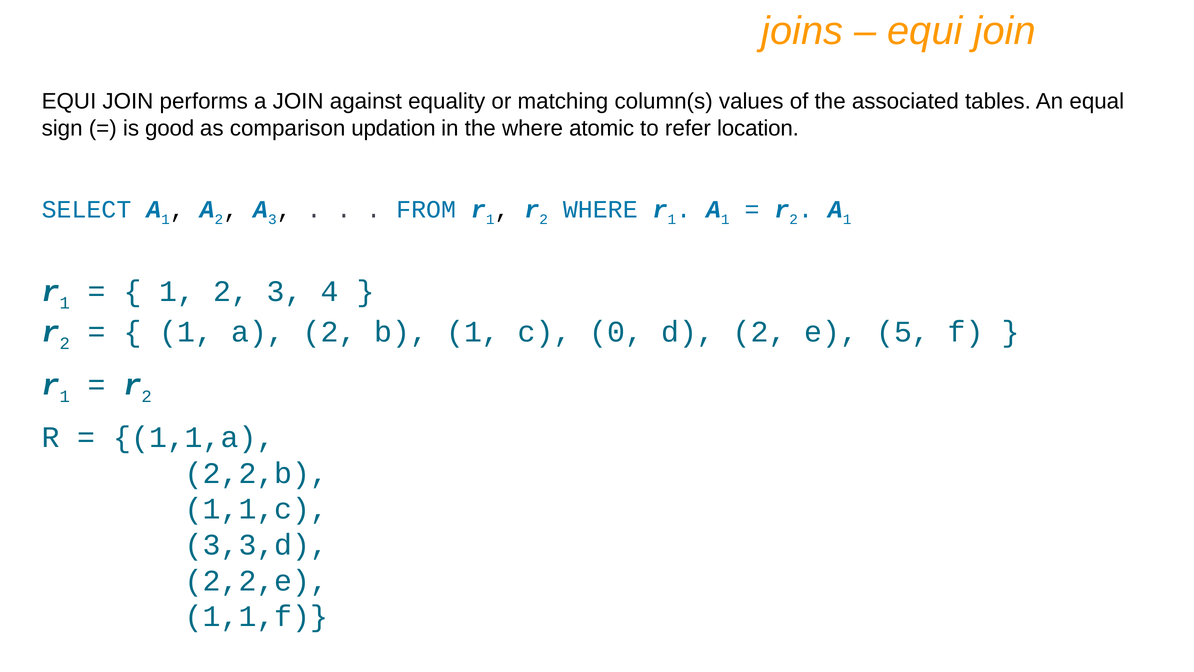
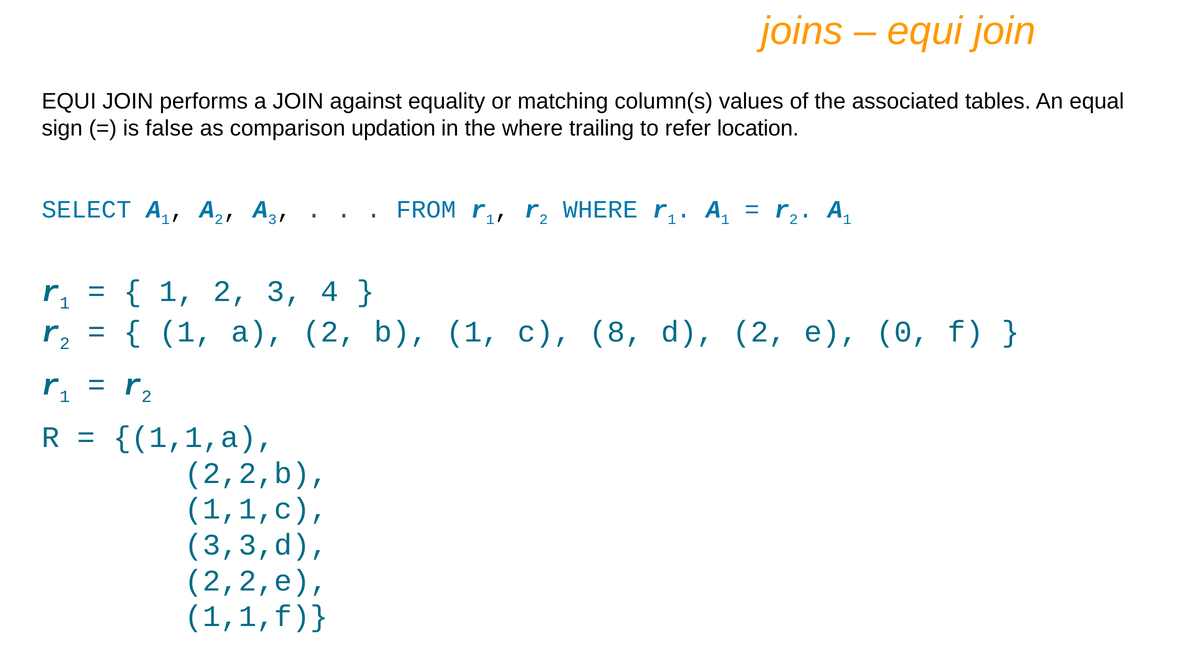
good: good -> false
atomic: atomic -> trailing
0: 0 -> 8
5: 5 -> 0
